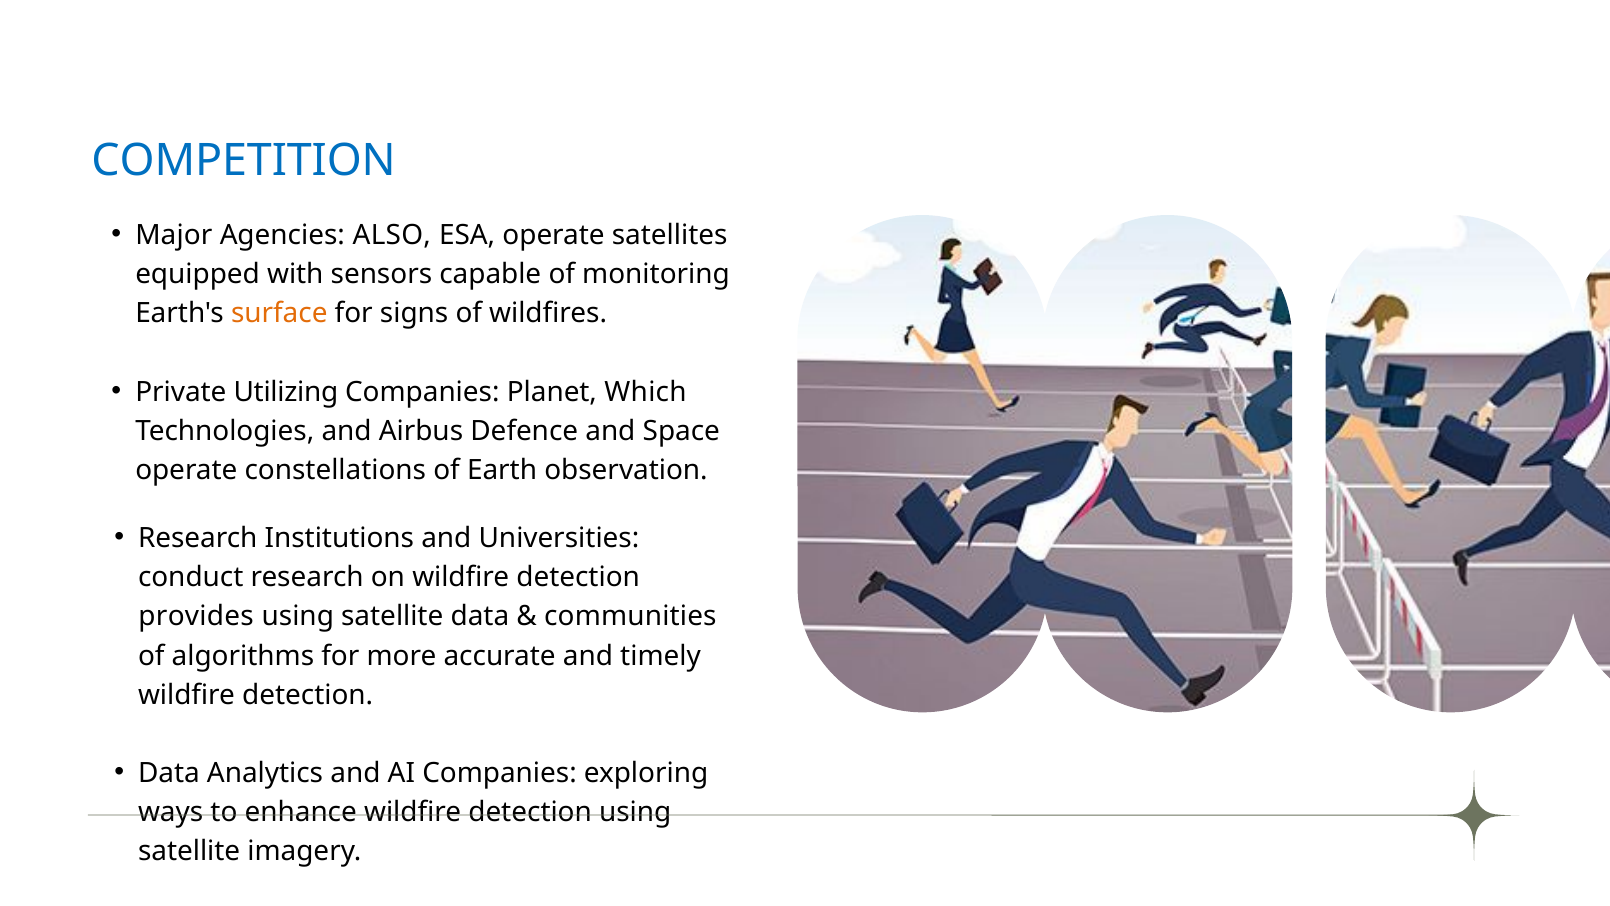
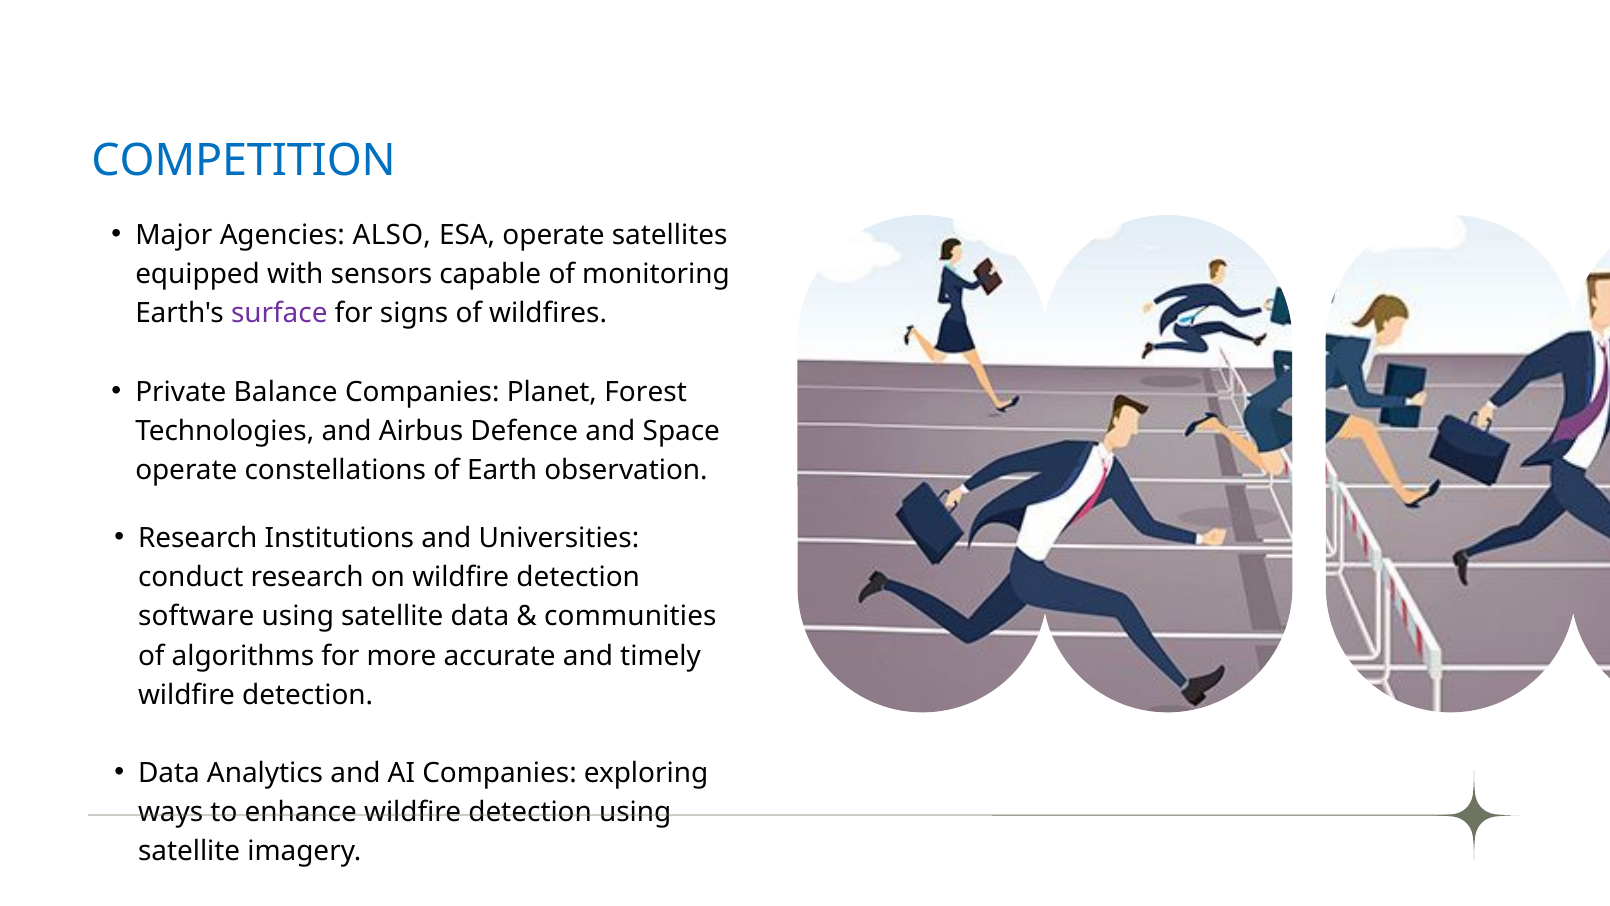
surface colour: orange -> purple
Utilizing: Utilizing -> Balance
Which: Which -> Forest
provides: provides -> software
